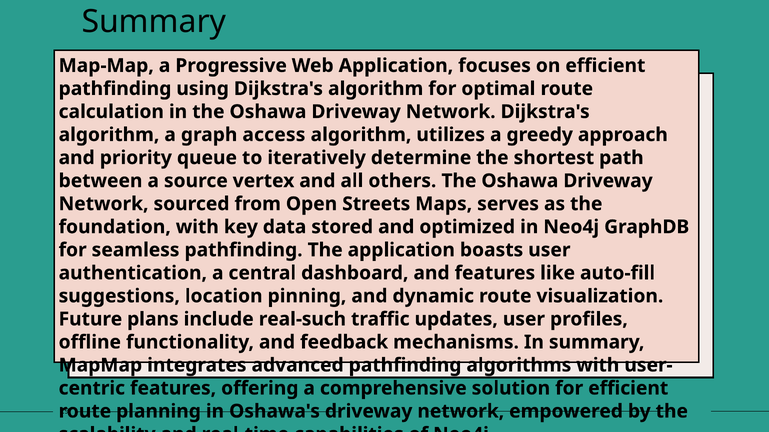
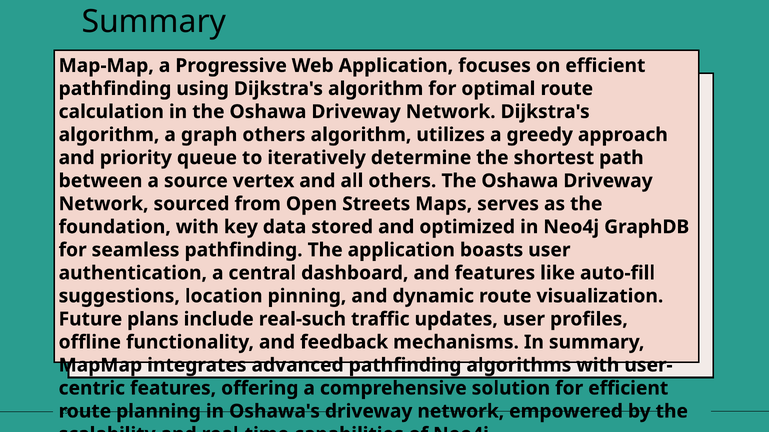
graph access: access -> others
